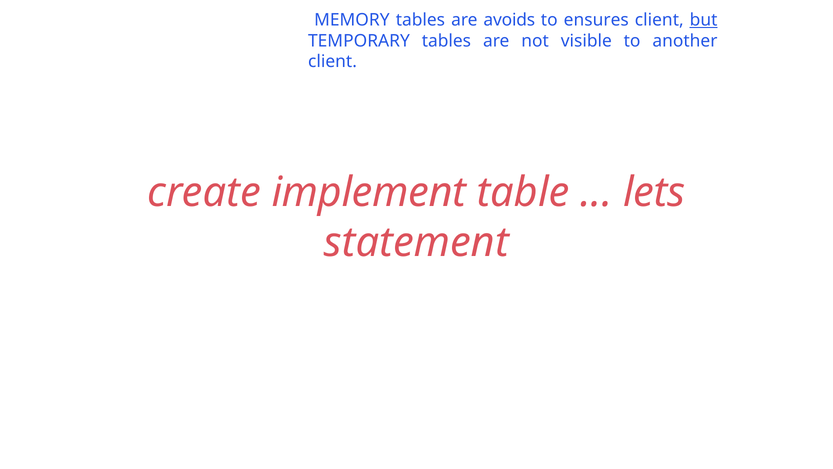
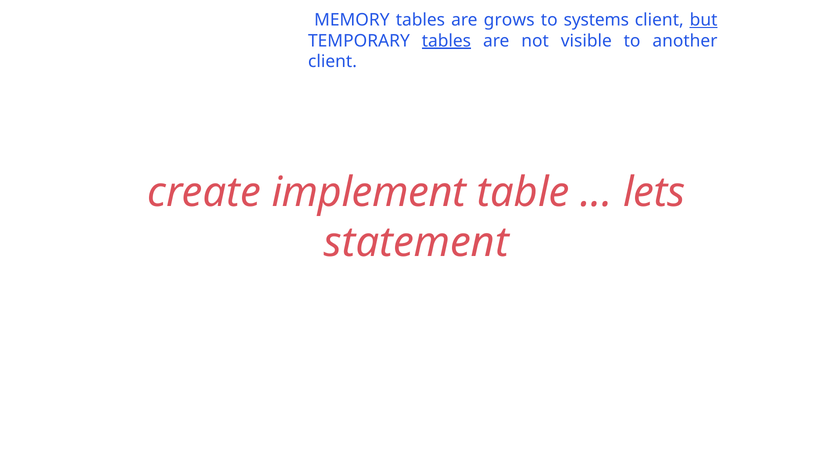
avoids: avoids -> grows
ensures: ensures -> systems
tables at (446, 41) underline: none -> present
